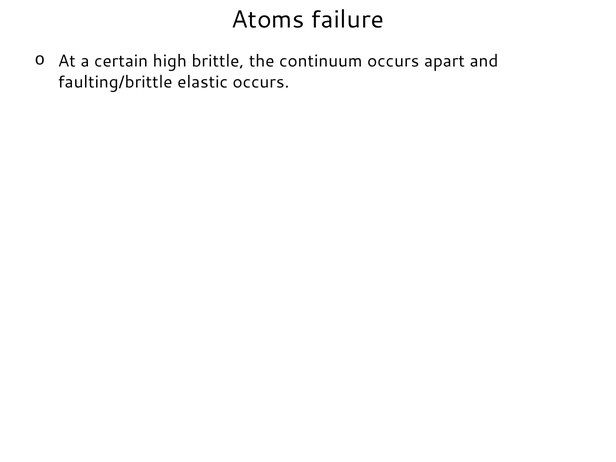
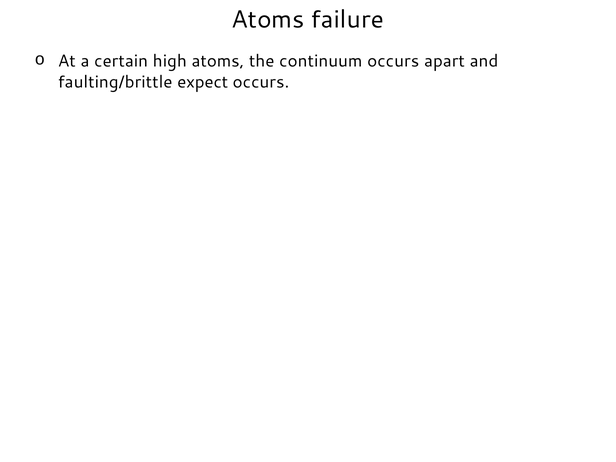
high brittle: brittle -> atoms
elastic: elastic -> expect
